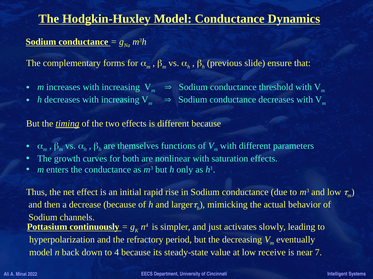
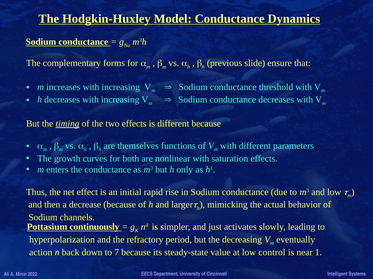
model at (41, 253): model -> action
4: 4 -> 7
receive: receive -> control
7: 7 -> 1
